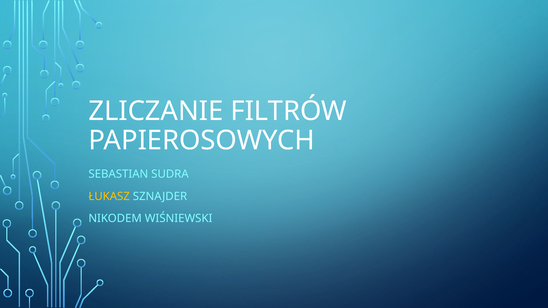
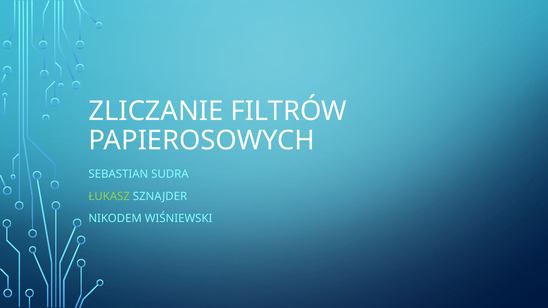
ŁUKASZ colour: yellow -> light green
